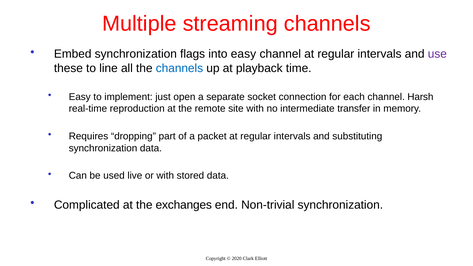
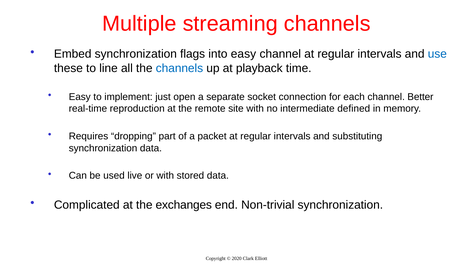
use colour: purple -> blue
Harsh: Harsh -> Better
transfer: transfer -> defined
